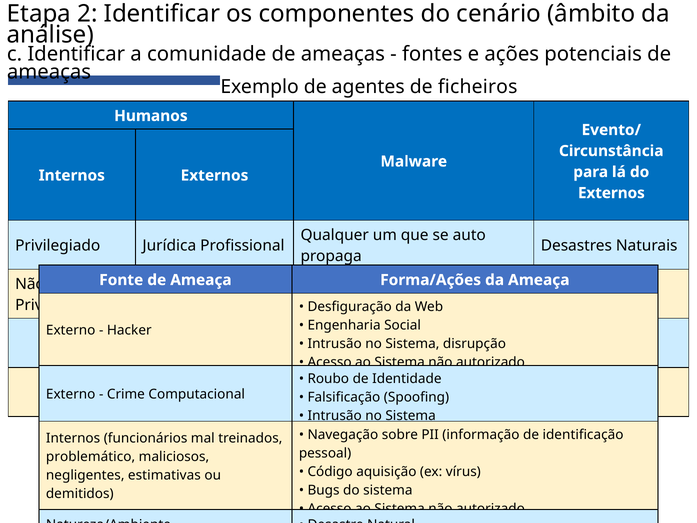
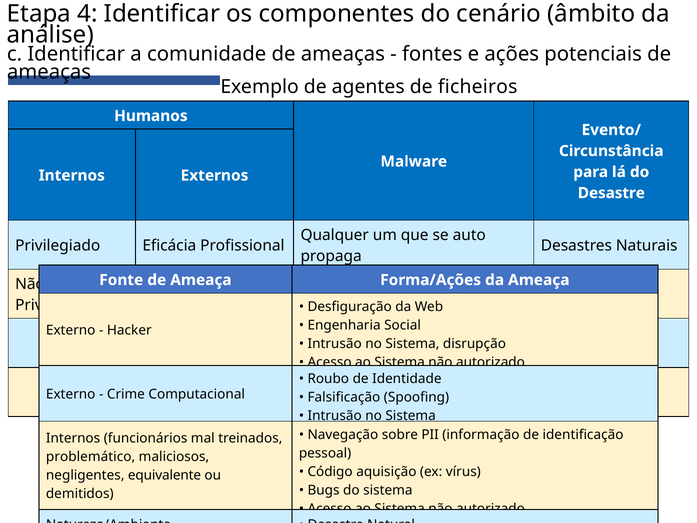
2: 2 -> 4
Externos at (611, 193): Externos -> Desastre
Jurídica: Jurídica -> Eficácia
estimativas: estimativas -> equivalente
